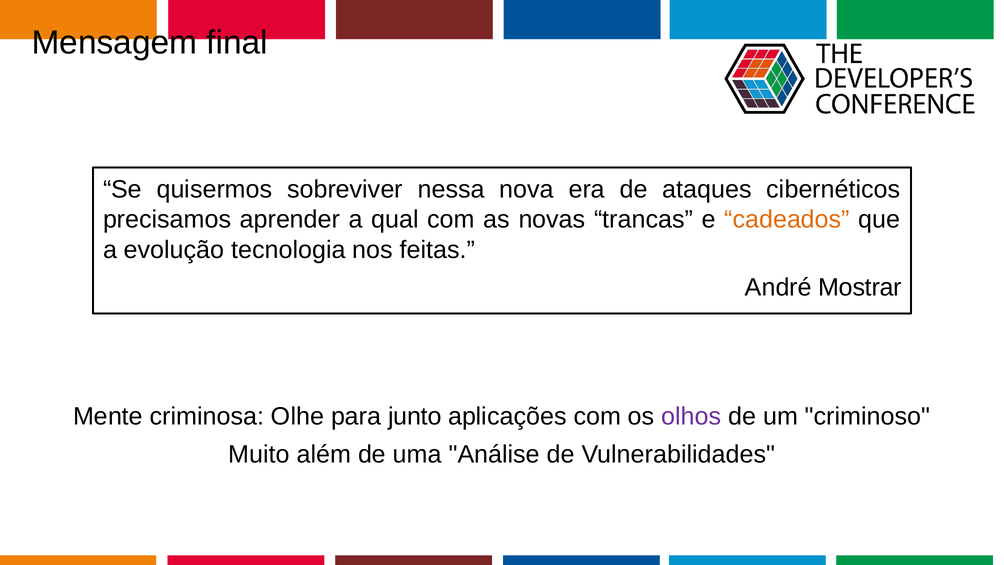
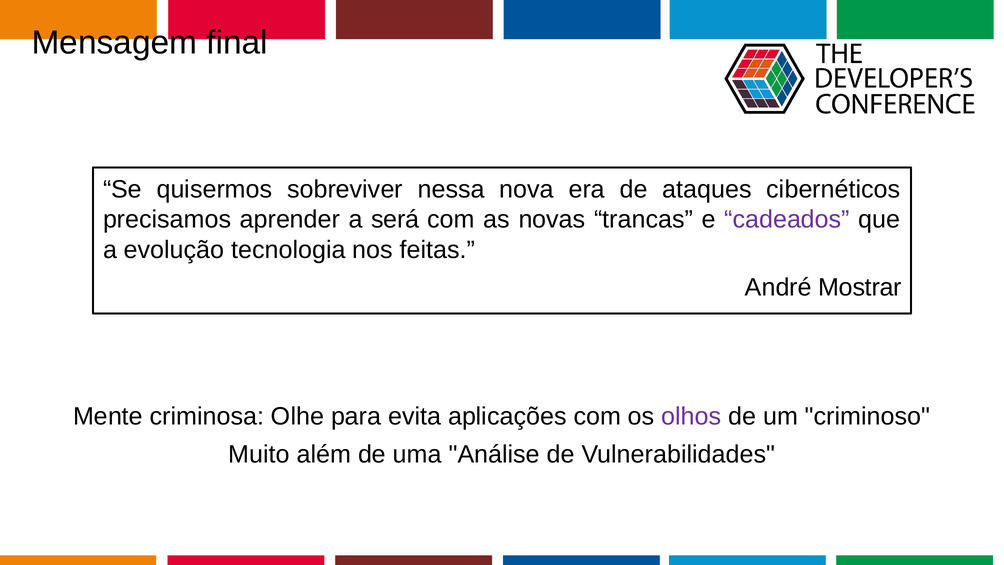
qual: qual -> será
cadeados colour: orange -> purple
junto: junto -> evita
